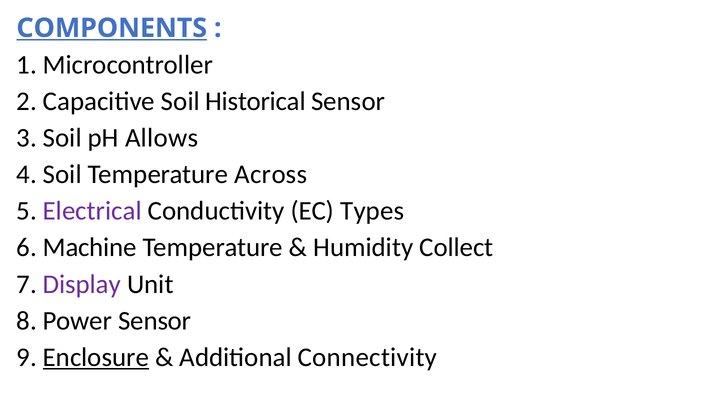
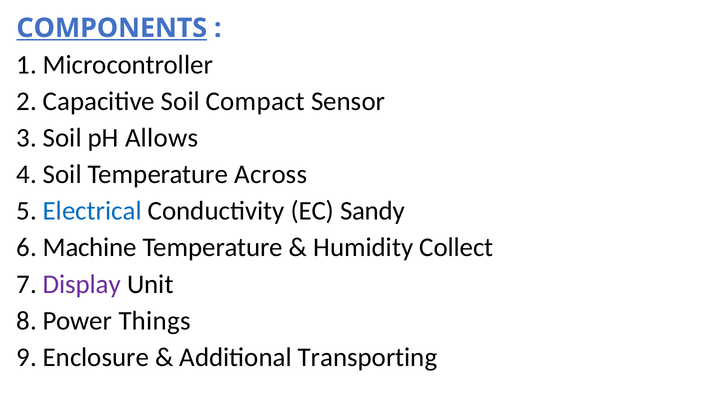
Historical: Historical -> Compact
Electrical colour: purple -> blue
Types: Types -> Sandy
Power Sensor: Sensor -> Things
Enclosure underline: present -> none
Connectivity: Connectivity -> Transporting
